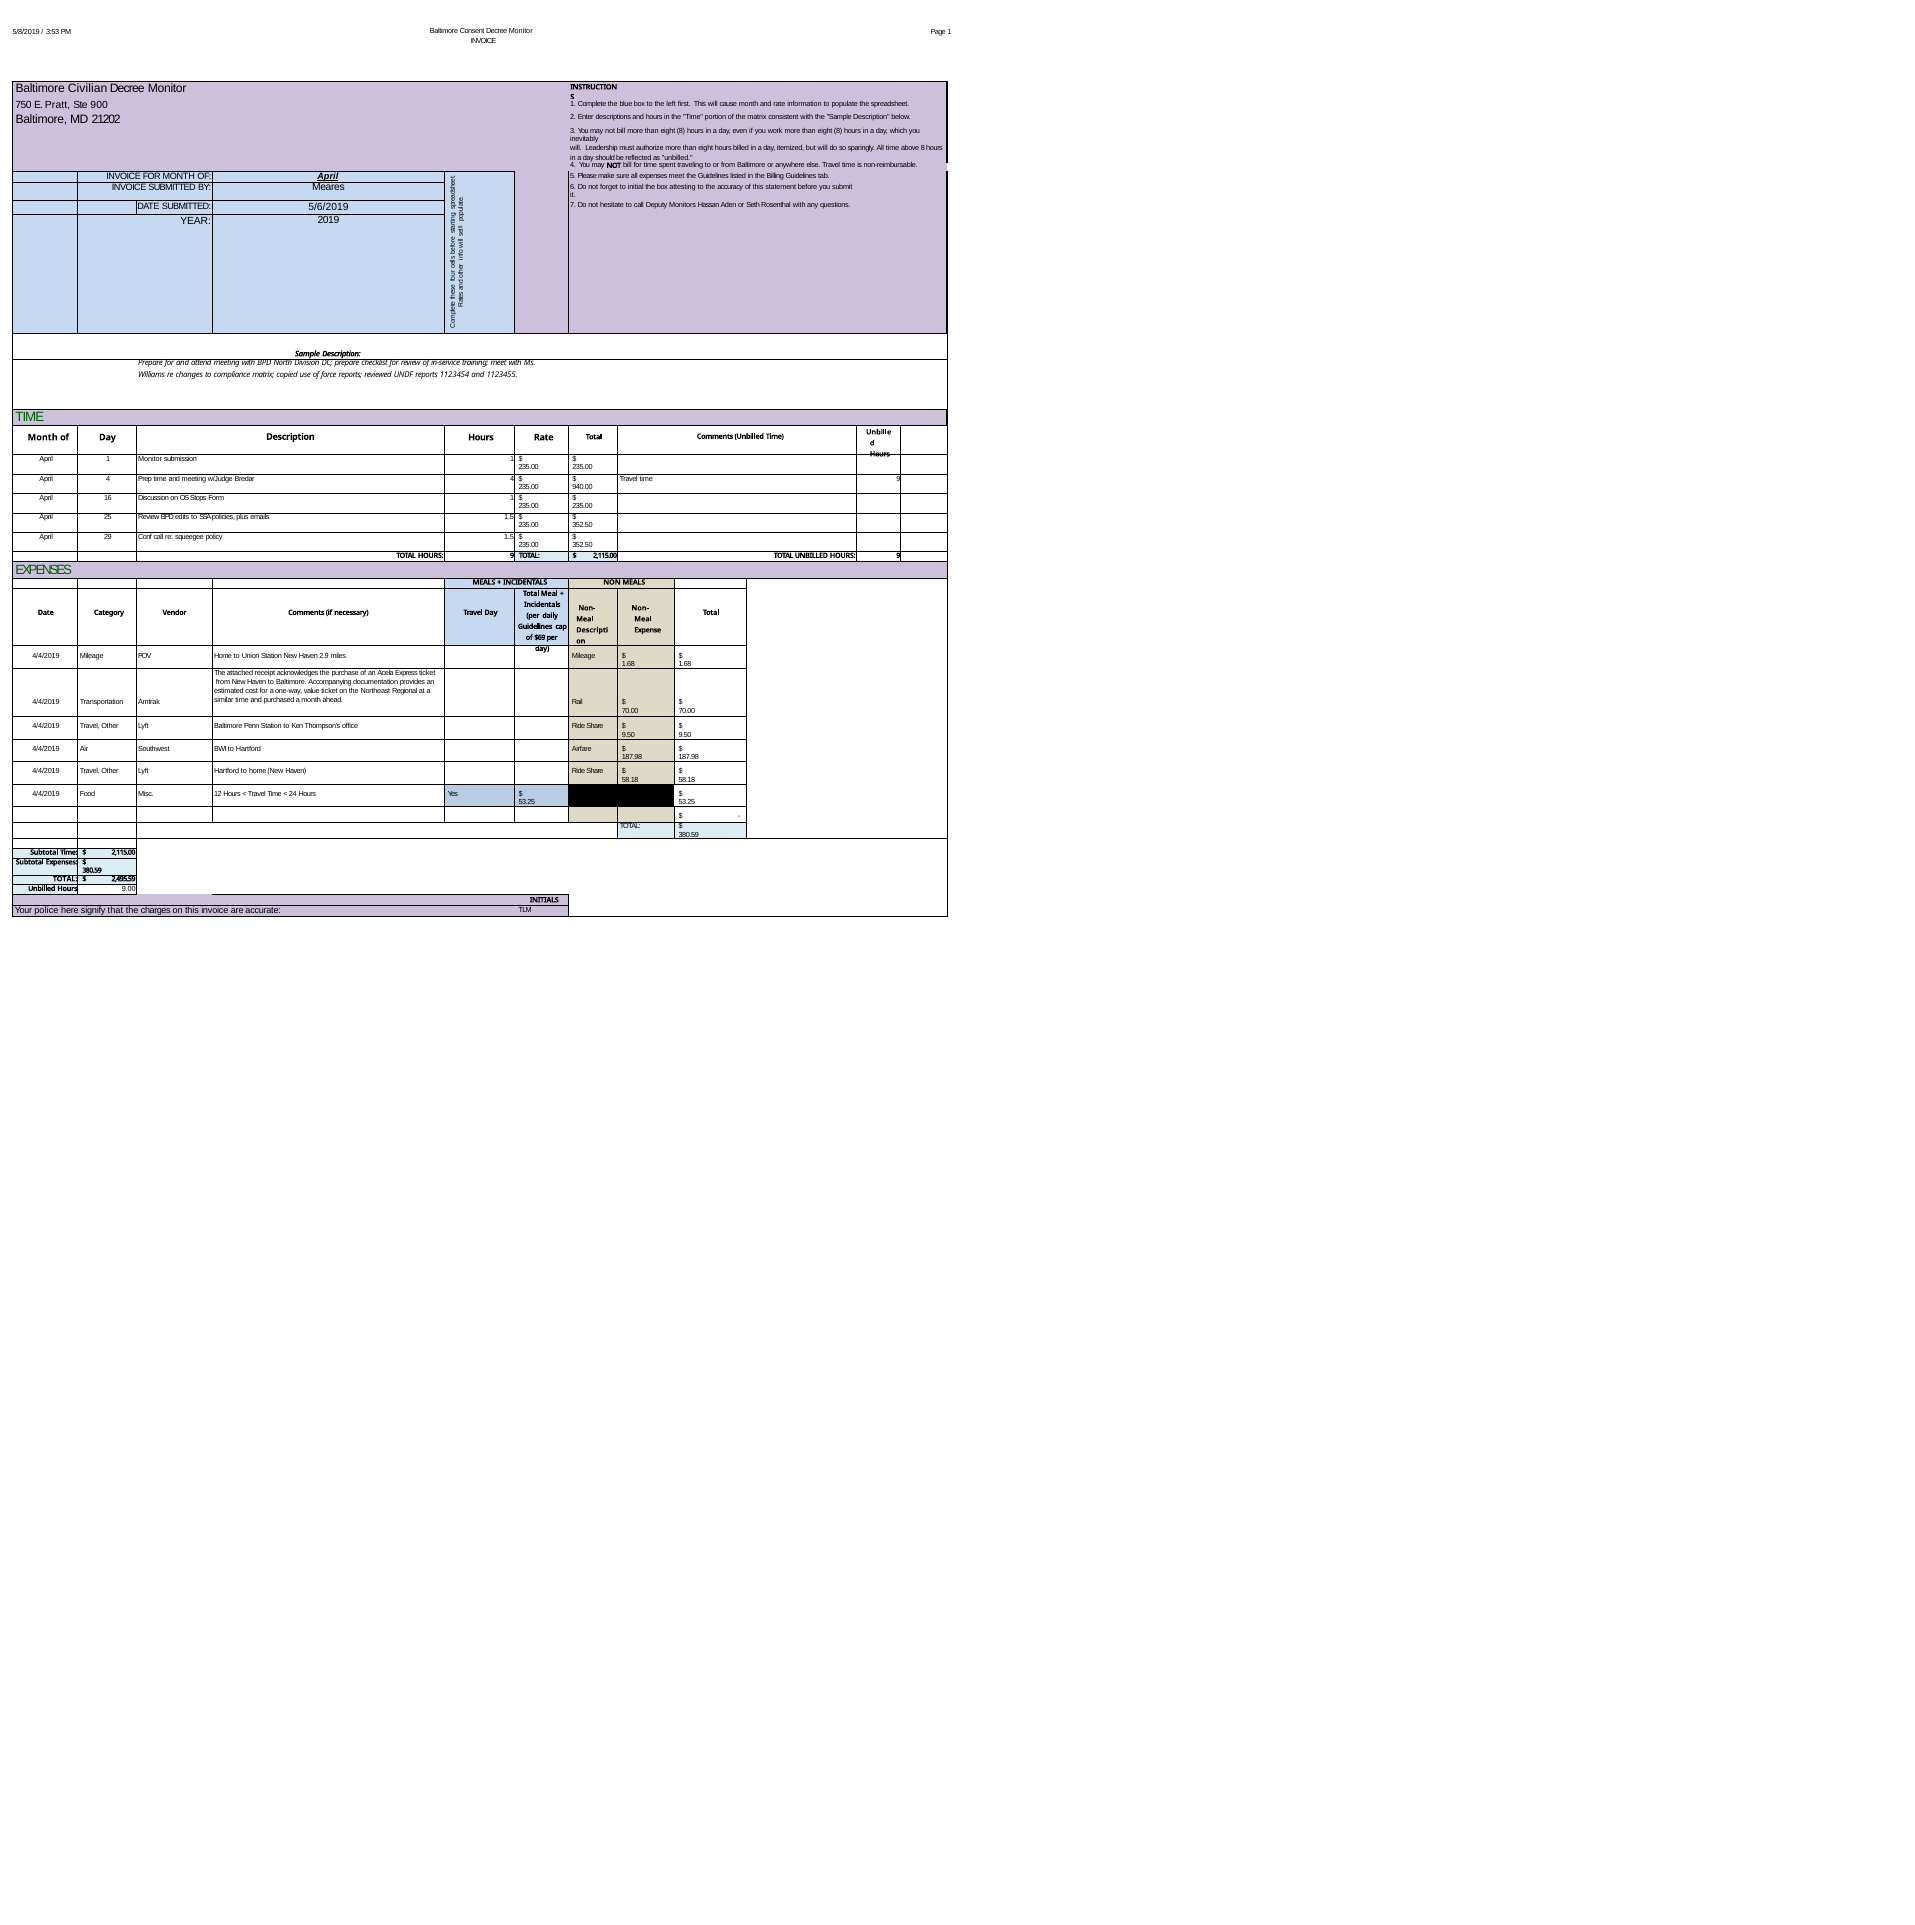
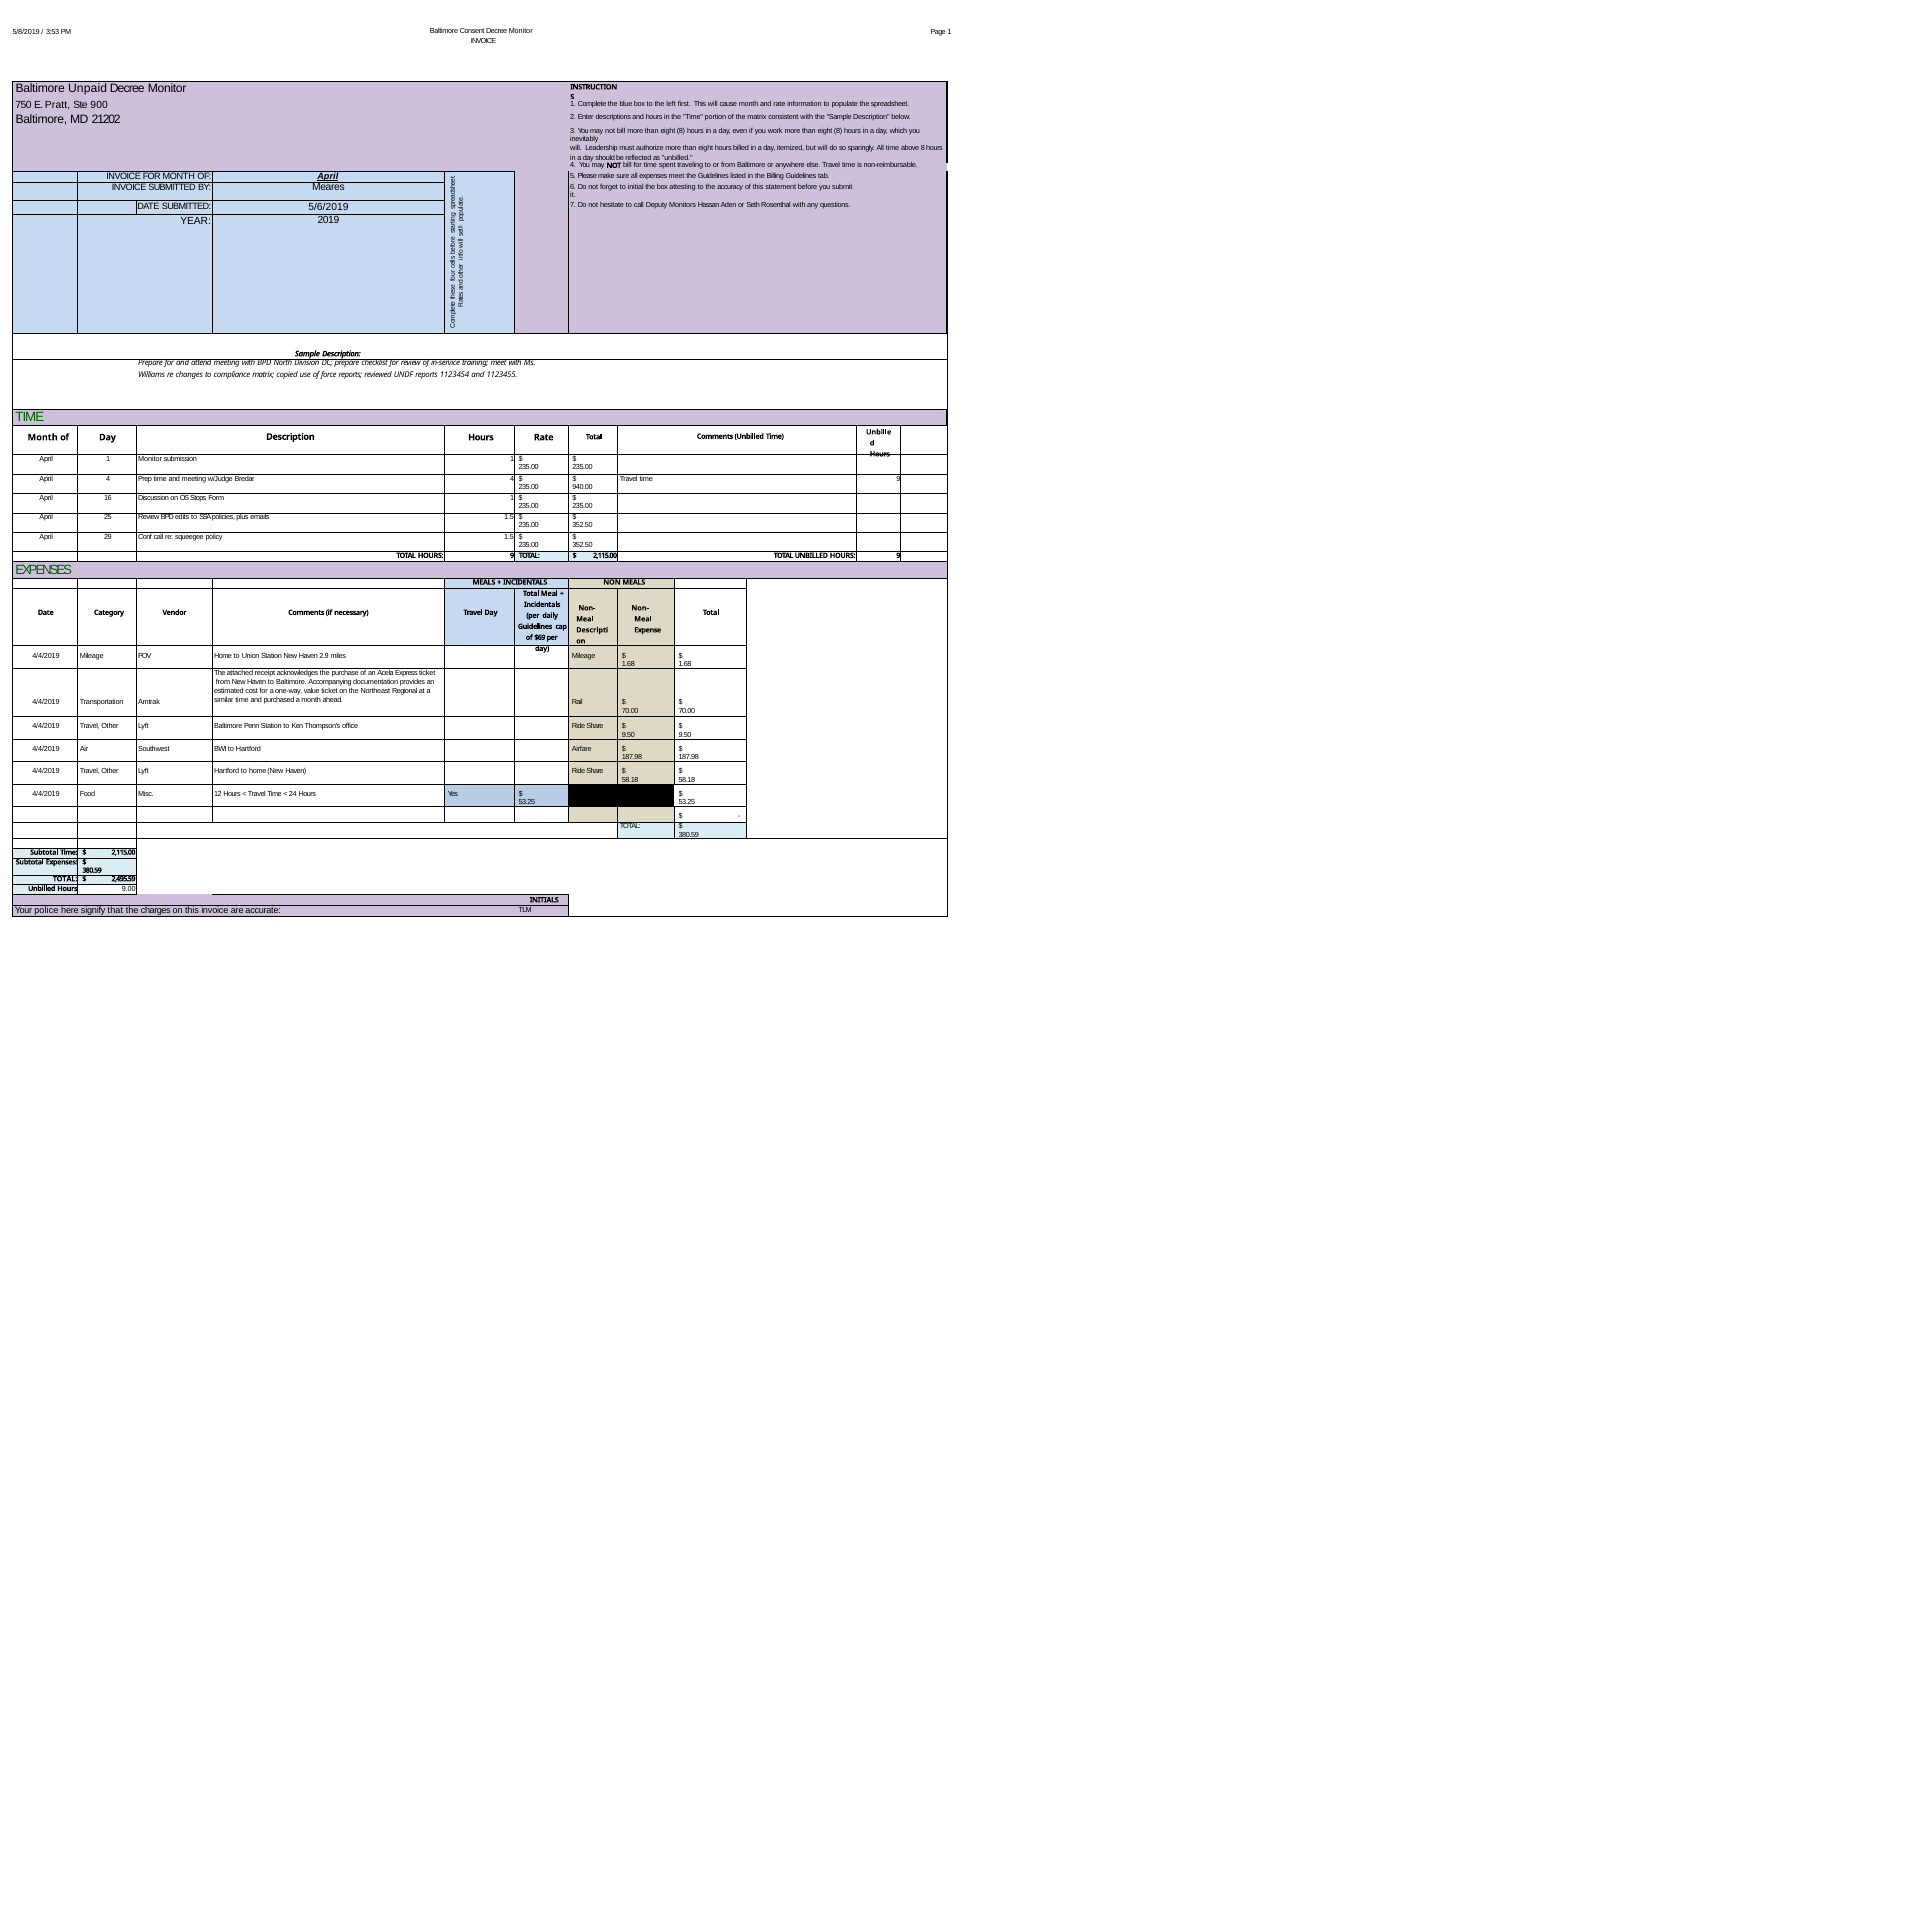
Civilian: Civilian -> Unpaid
